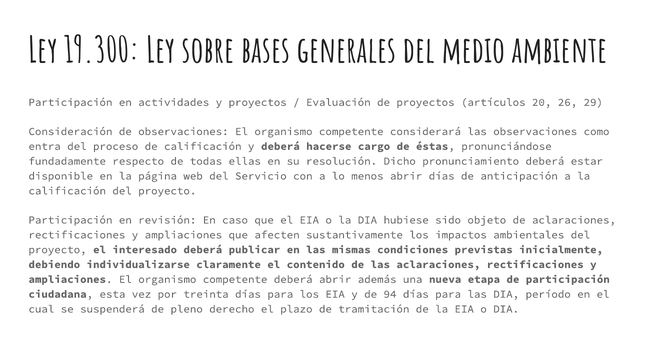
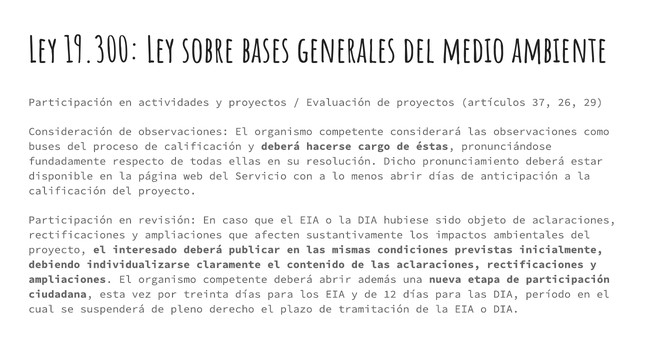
20: 20 -> 37
entra: entra -> buses
94: 94 -> 12
